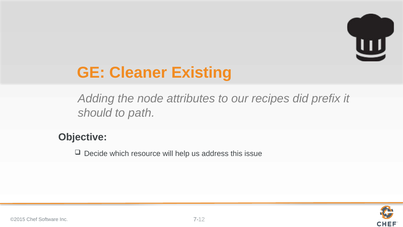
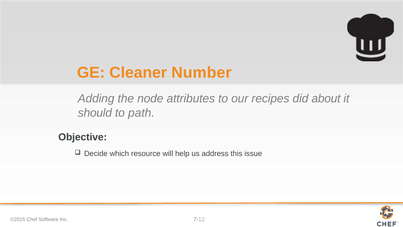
Existing: Existing -> Number
prefix: prefix -> about
